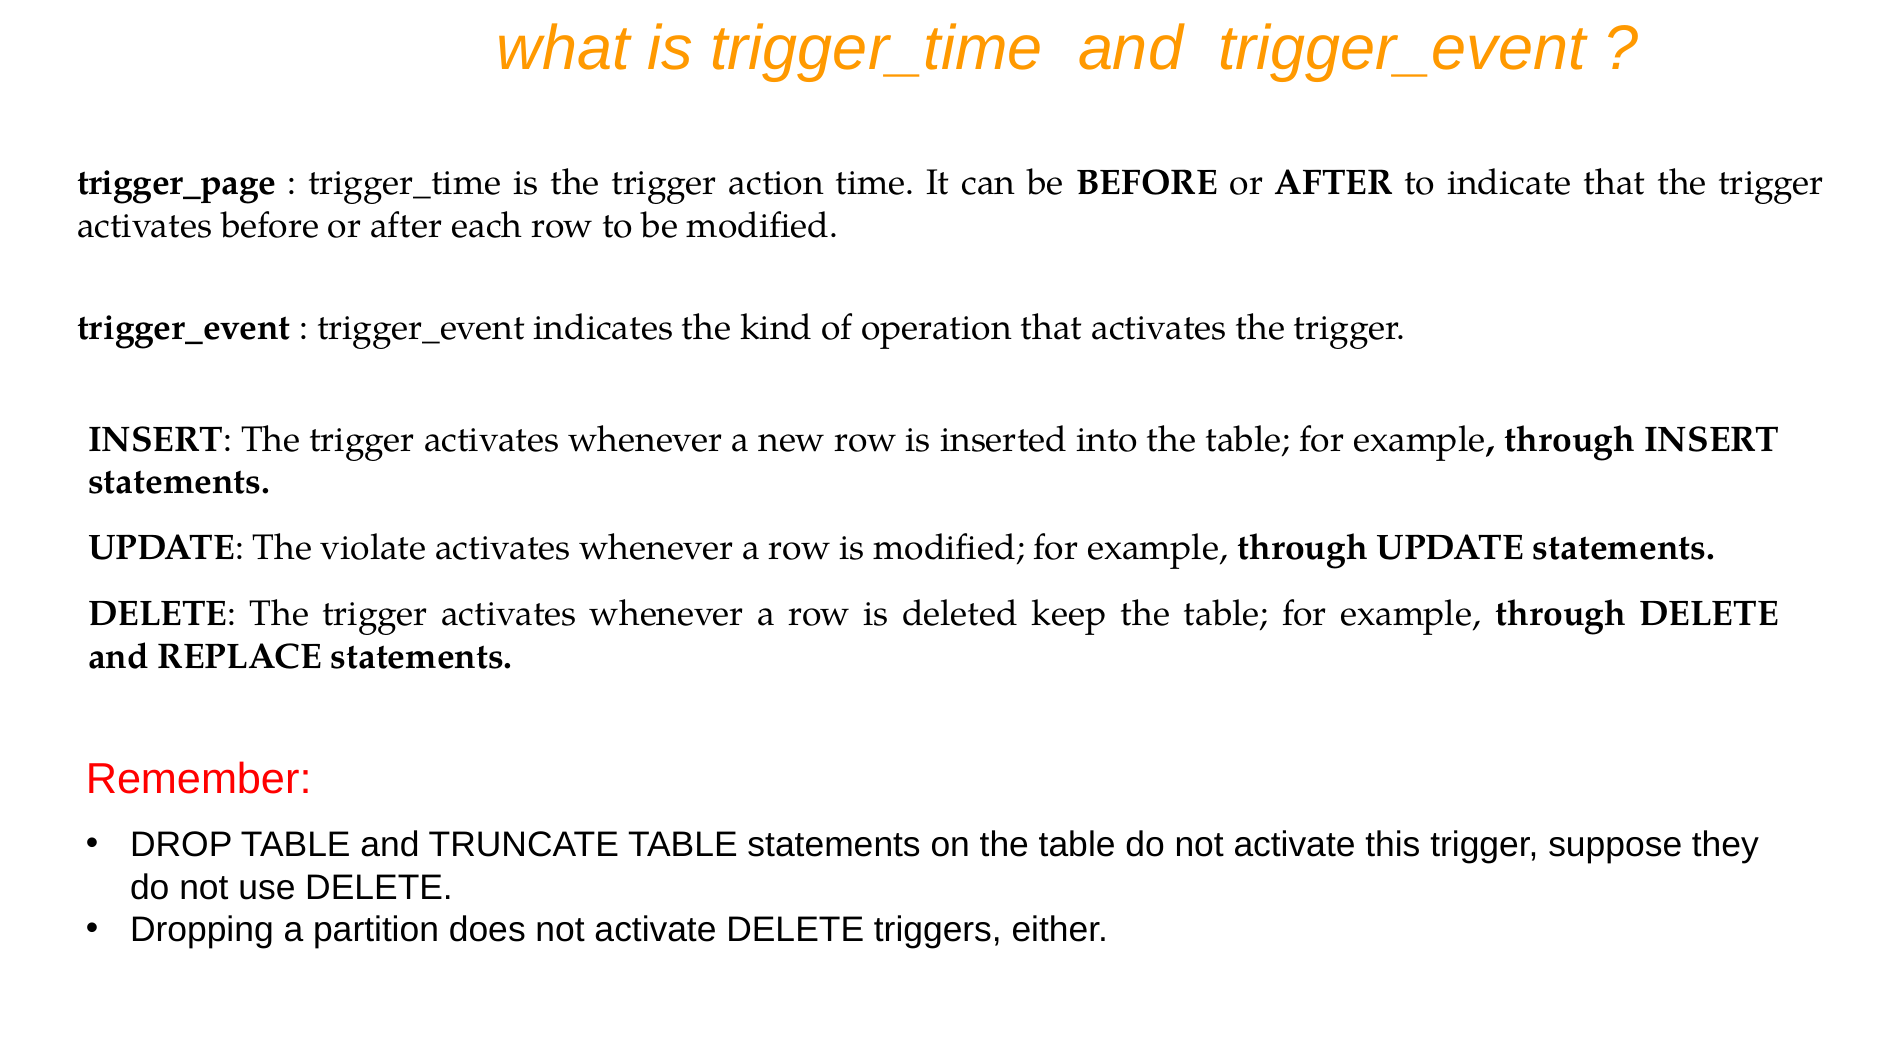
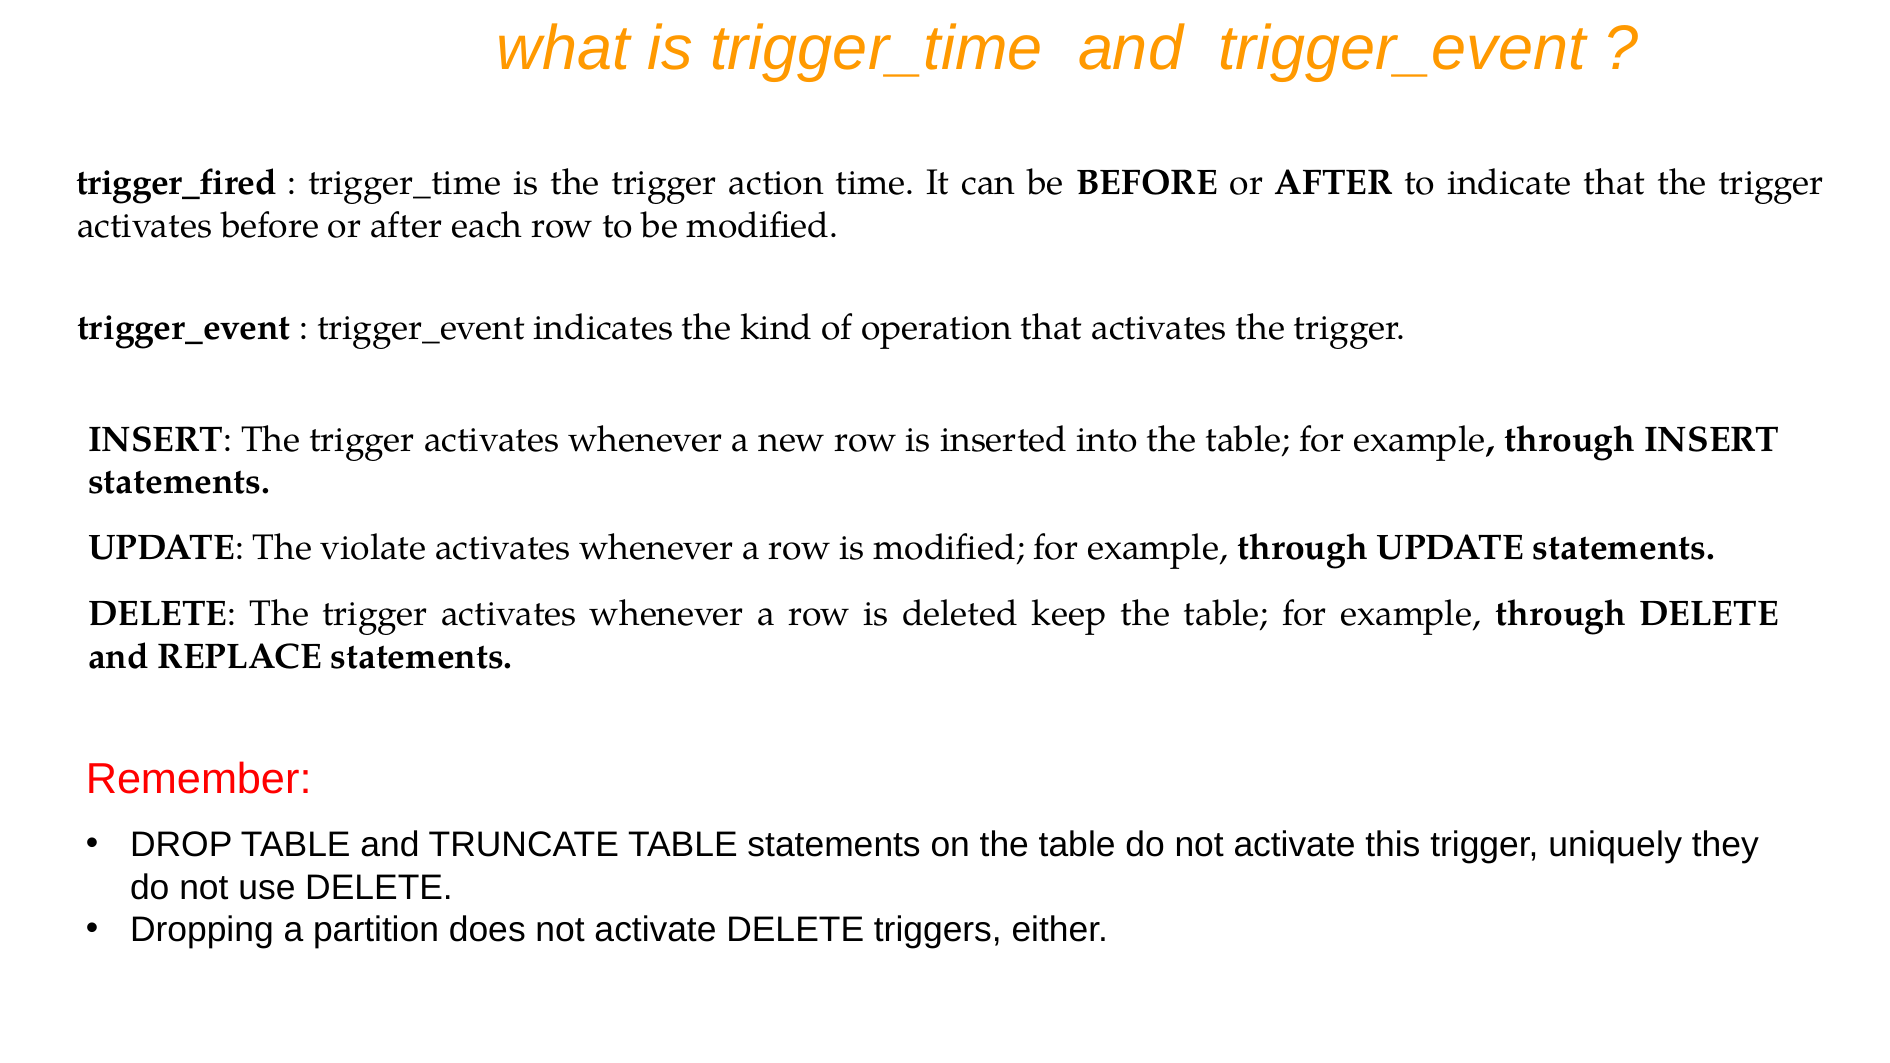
trigger_page: trigger_page -> trigger_fired
suppose: suppose -> uniquely
